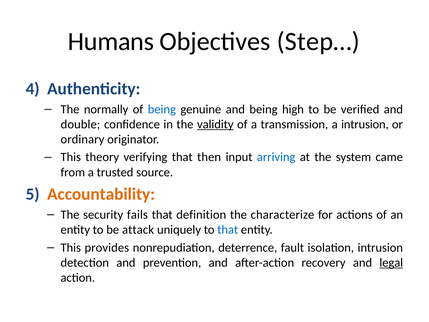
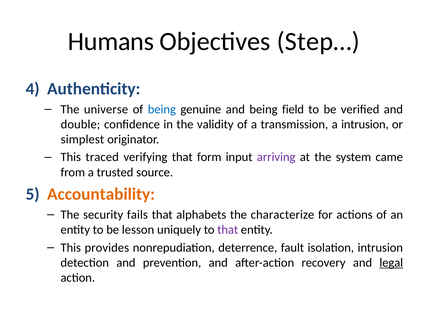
normally: normally -> universe
high: high -> field
validity underline: present -> none
ordinary: ordinary -> simplest
theory: theory -> traced
then: then -> form
arriving colour: blue -> purple
definition: definition -> alphabets
attack: attack -> lesson
that at (228, 230) colour: blue -> purple
